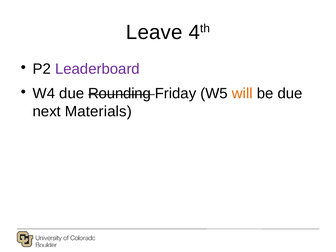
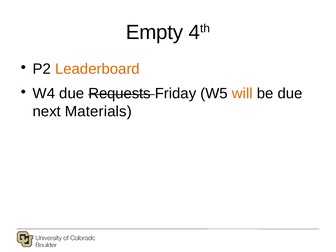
Leave: Leave -> Empty
Leaderboard colour: purple -> orange
Rounding: Rounding -> Requests
